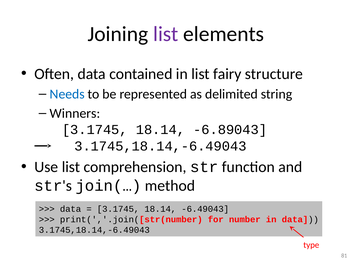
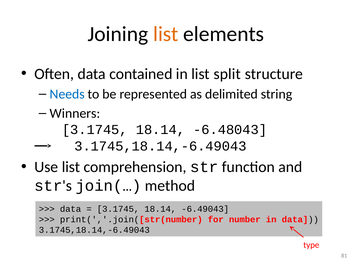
list at (166, 34) colour: purple -> orange
fairy: fairy -> split
-6.89043: -6.89043 -> -6.48043
